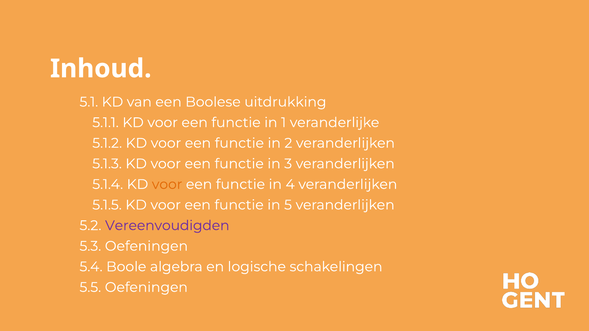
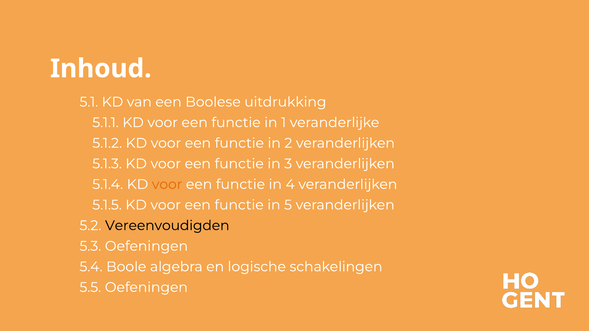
Vereenvoudigden colour: purple -> black
